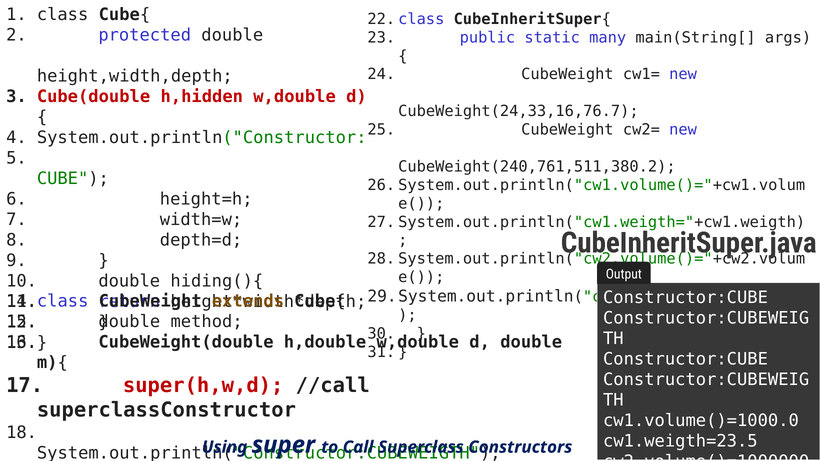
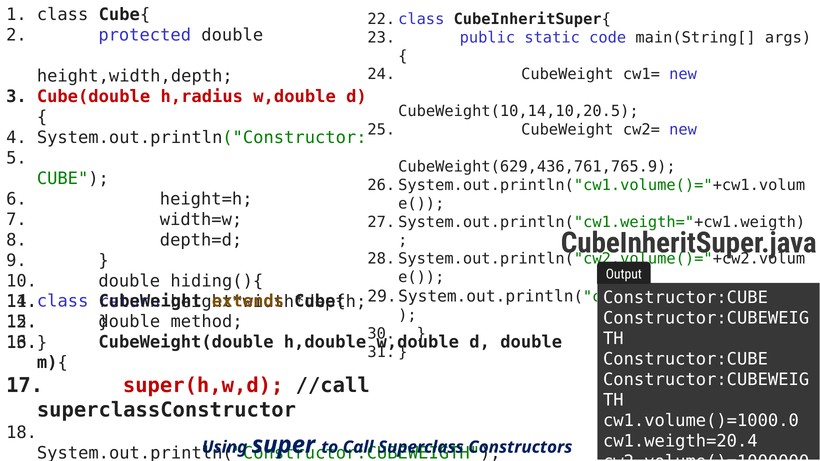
many: many -> code
h,hidden: h,hidden -> h,radius
CubeWeight(24,33,16,76.7: CubeWeight(24,33,16,76.7 -> CubeWeight(10,14,10,20.5
CubeWeight(240,761,511,380.2: CubeWeight(240,761,511,380.2 -> CubeWeight(629,436,761,765.9
cw1.weigth=23.5: cw1.weigth=23.5 -> cw1.weigth=20.4
